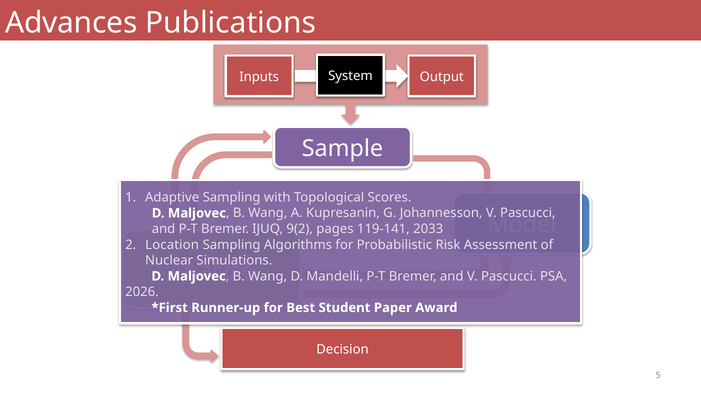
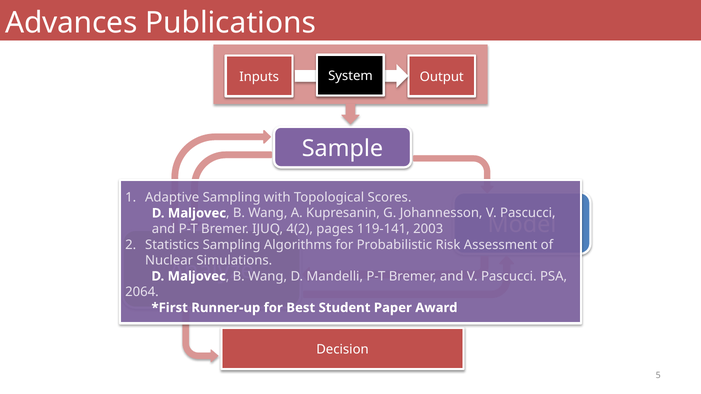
9(2: 9(2 -> 4(2
2033: 2033 -> 2003
Location: Location -> Statistics
2026: 2026 -> 2064
